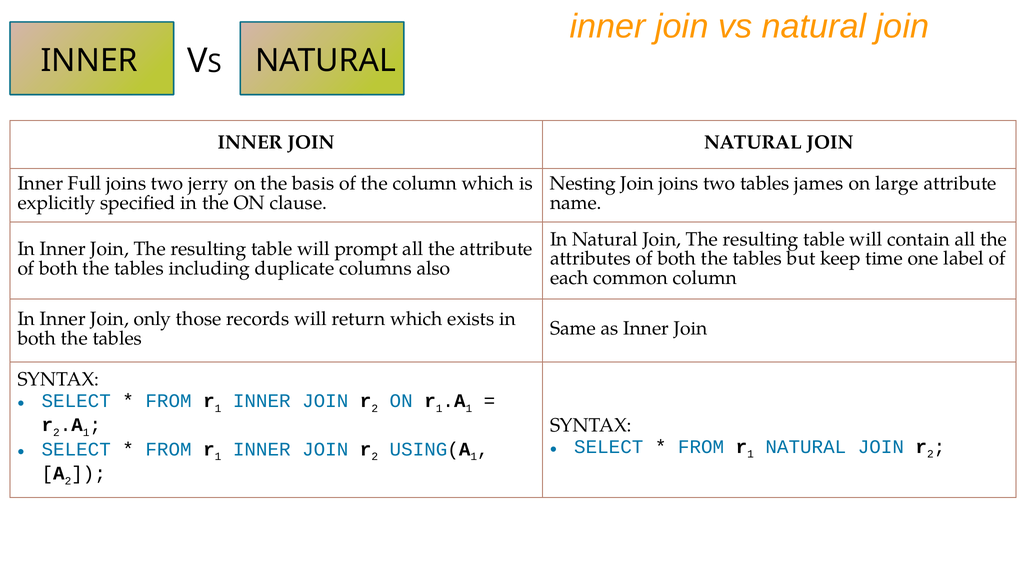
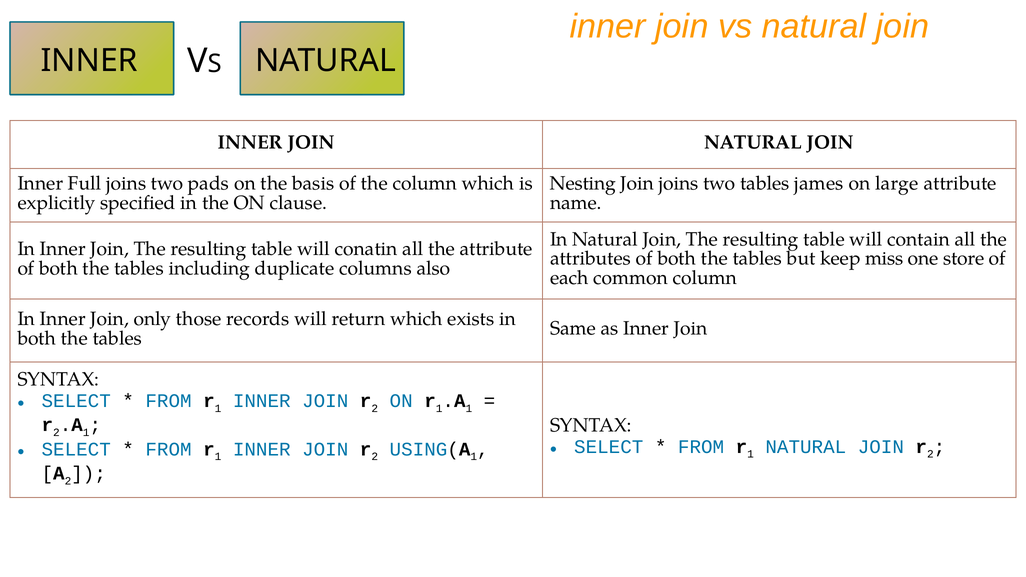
jerry: jerry -> pads
prompt: prompt -> conatin
time: time -> miss
label: label -> store
